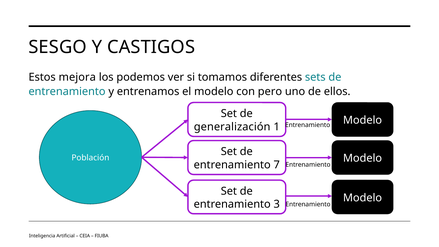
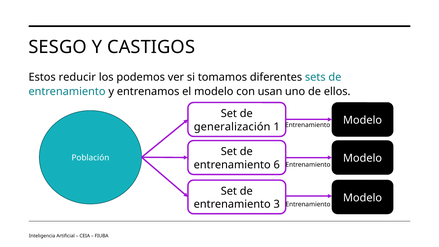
mejora: mejora -> reducir
pero: pero -> usan
7: 7 -> 6
